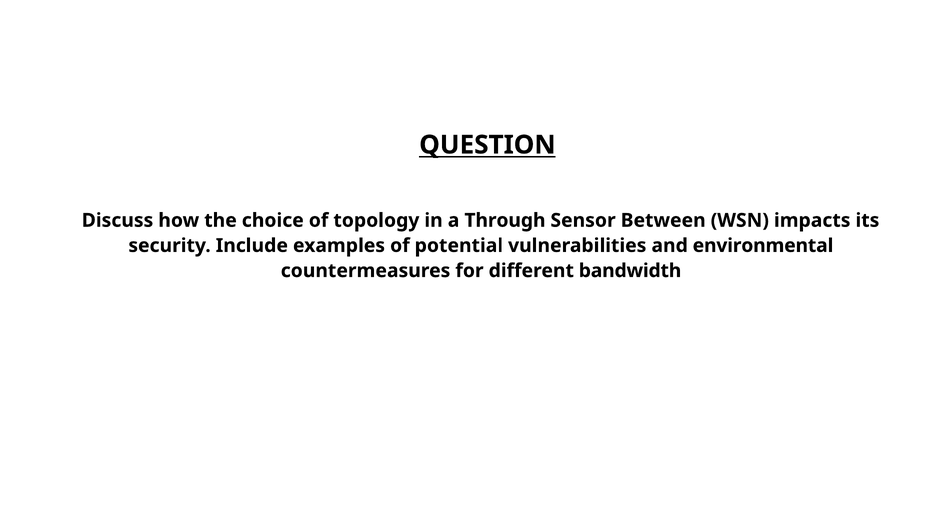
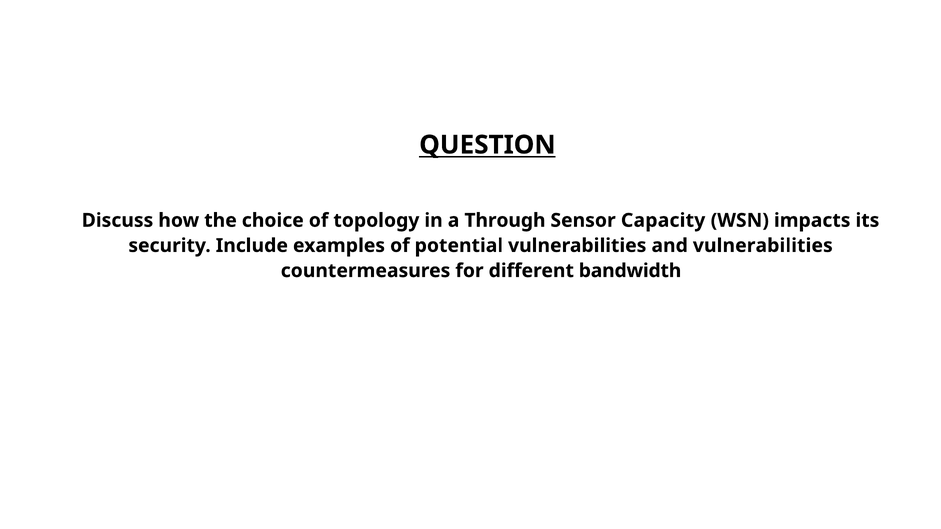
Between: Between -> Capacity
and environmental: environmental -> vulnerabilities
